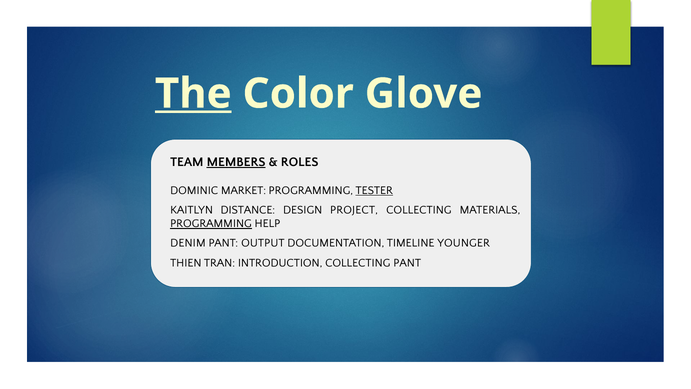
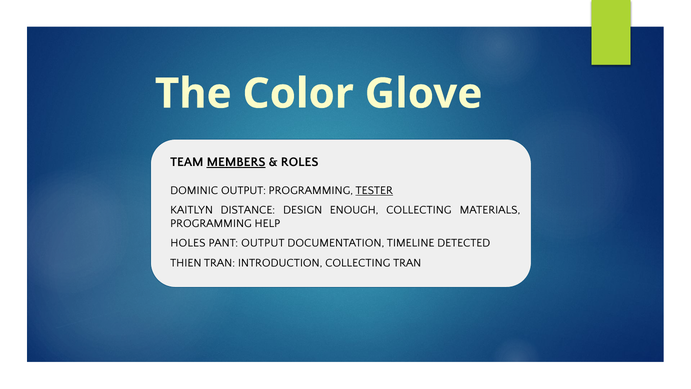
The underline: present -> none
DOMINIC MARKET: MARKET -> OUTPUT
PROJECT: PROJECT -> ENOUGH
PROGRAMMING at (211, 223) underline: present -> none
DENIM: DENIM -> HOLES
YOUNGER: YOUNGER -> DETECTED
COLLECTING PANT: PANT -> TRAN
